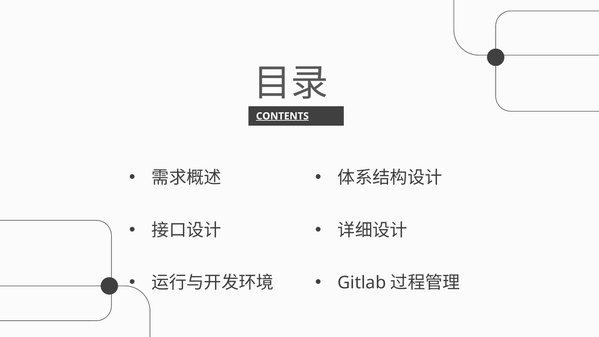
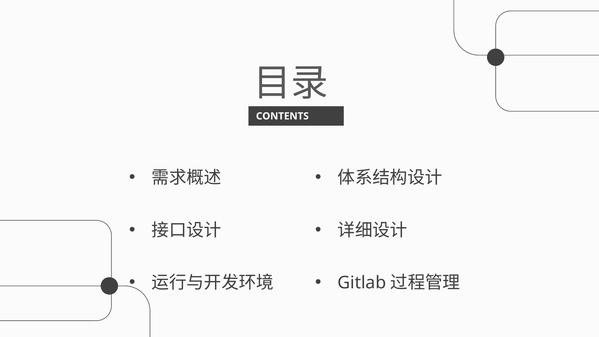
CONTENTS underline: present -> none
